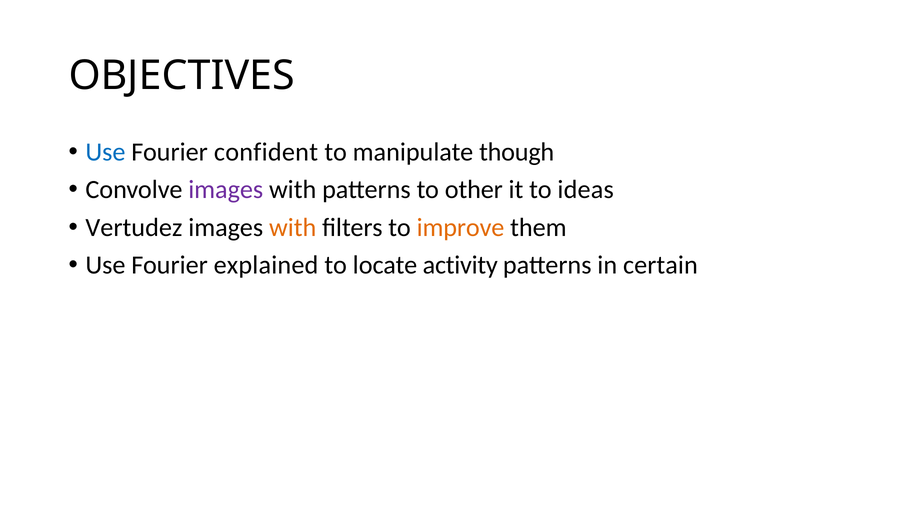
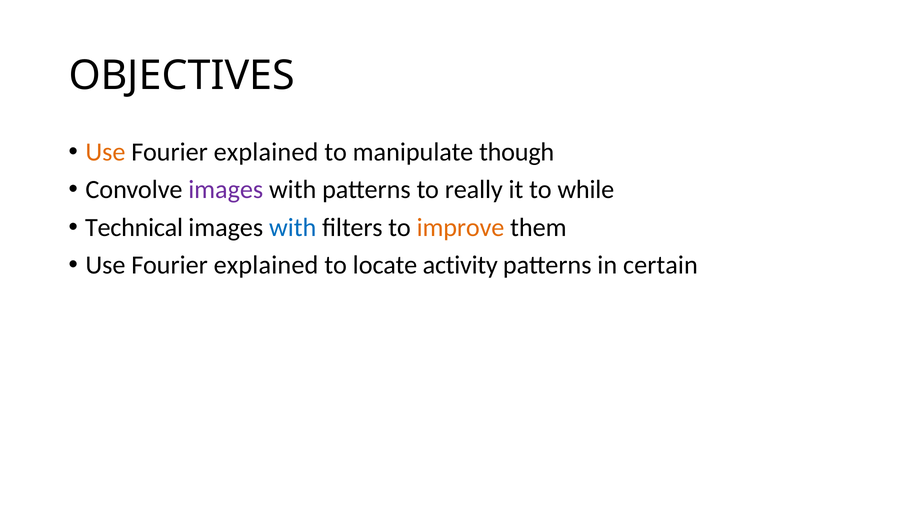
Use at (105, 152) colour: blue -> orange
confident at (266, 152): confident -> explained
other: other -> really
ideas: ideas -> while
Vertudez: Vertudez -> Technical
with at (293, 227) colour: orange -> blue
